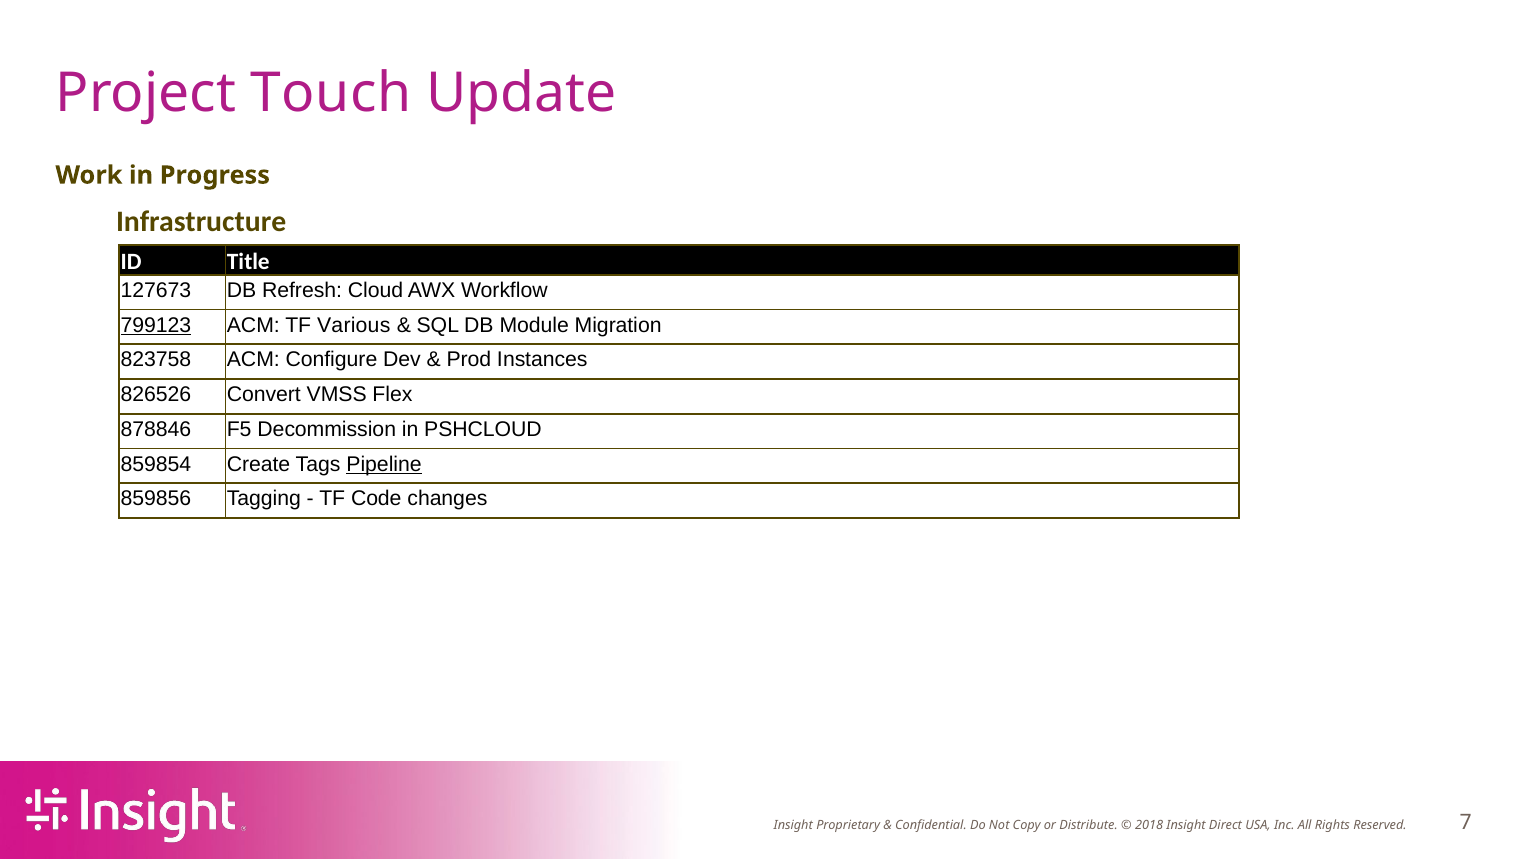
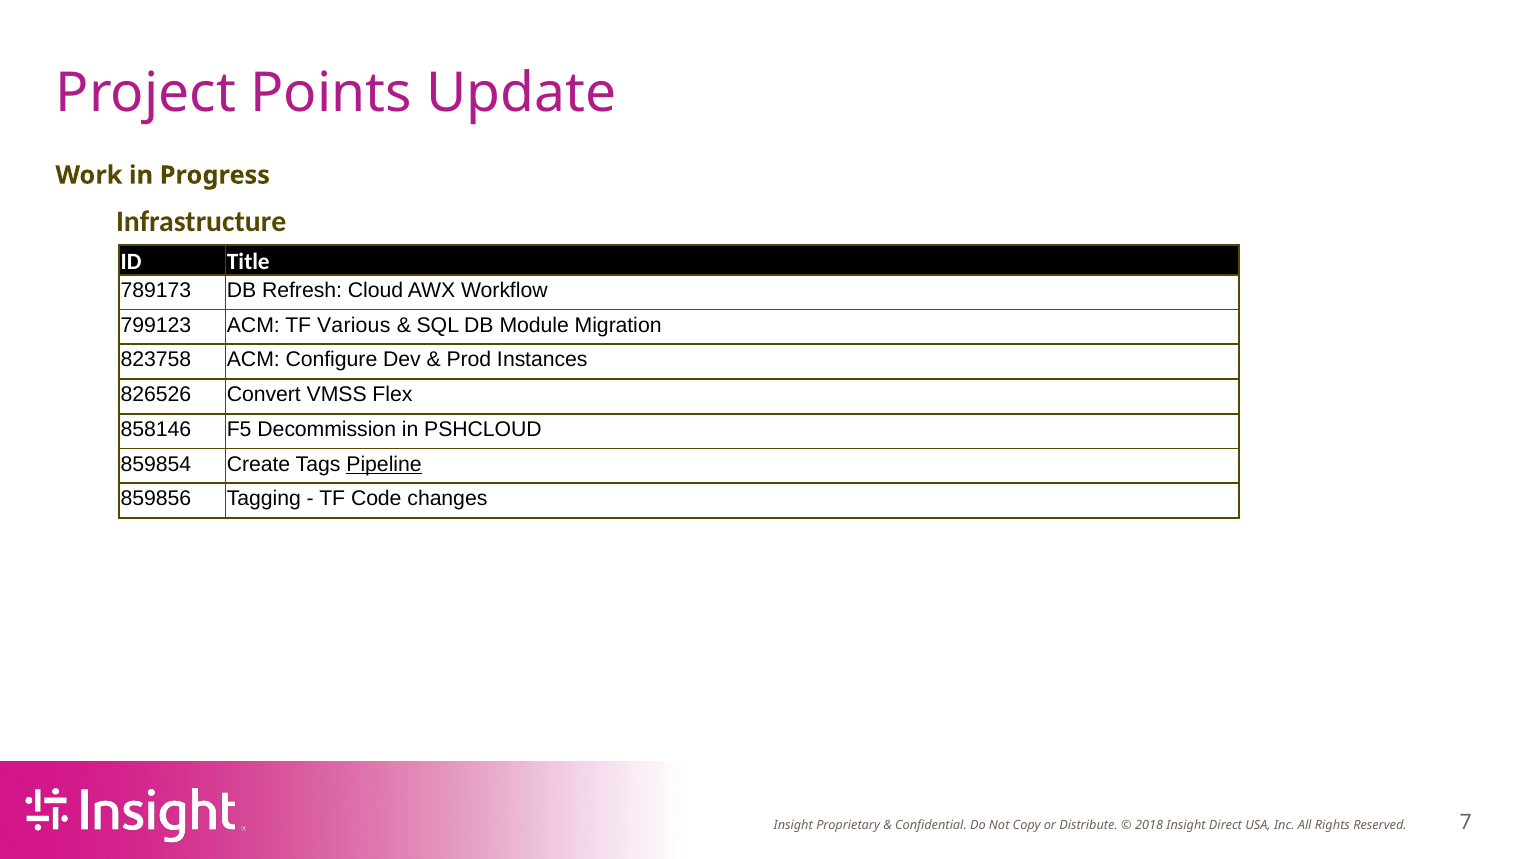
Touch: Touch -> Points
127673: 127673 -> 789173
799123 underline: present -> none
878846: 878846 -> 858146
